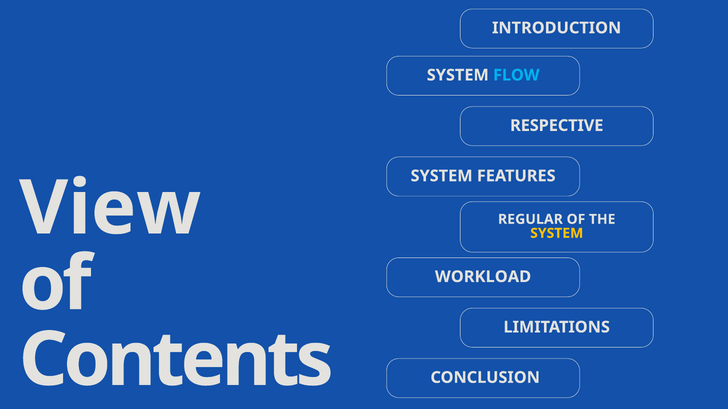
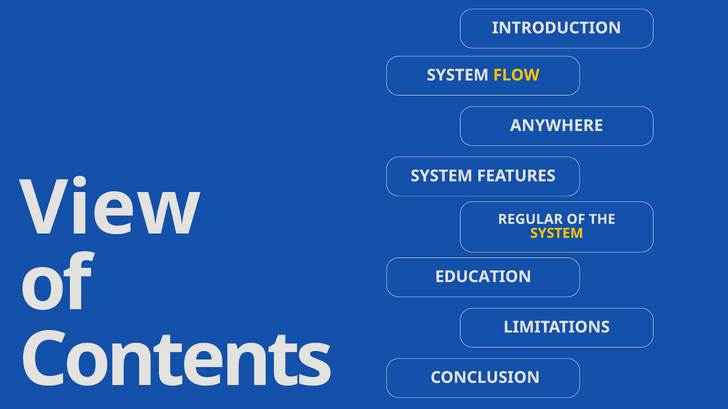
FLOW colour: light blue -> yellow
RESPECTIVE: RESPECTIVE -> ANYWHERE
WORKLOAD: WORKLOAD -> EDUCATION
